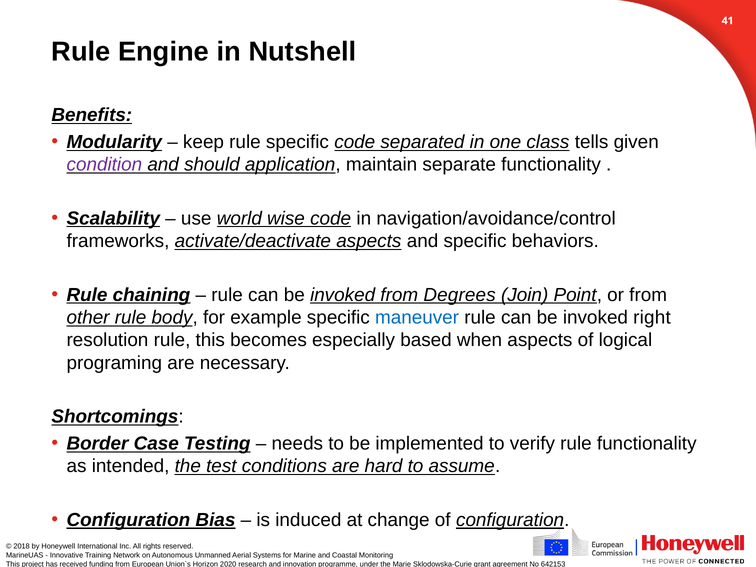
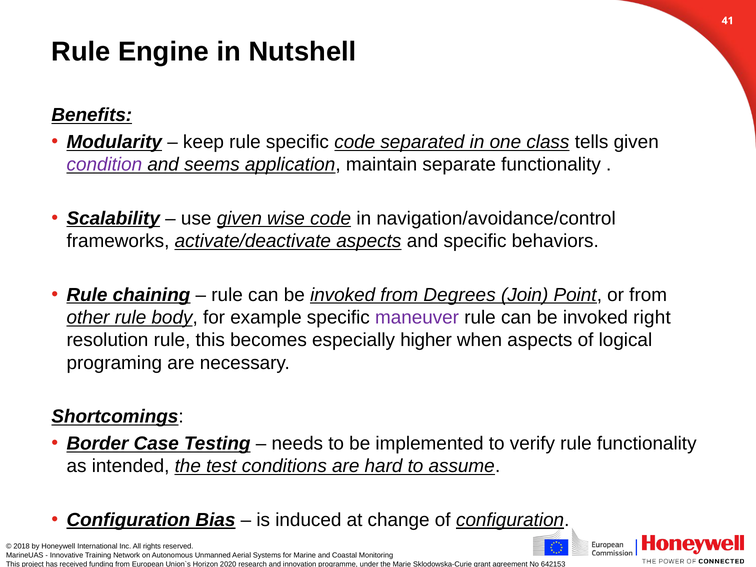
should: should -> seems
use world: world -> given
maneuver colour: blue -> purple
based: based -> higher
